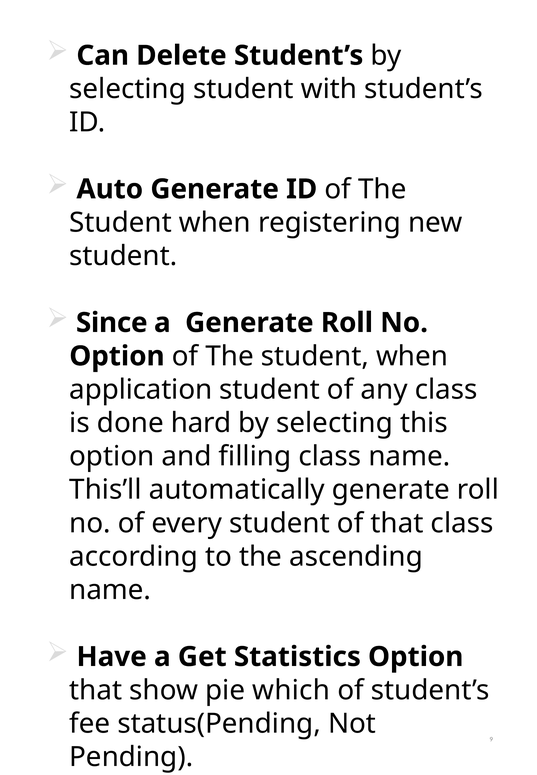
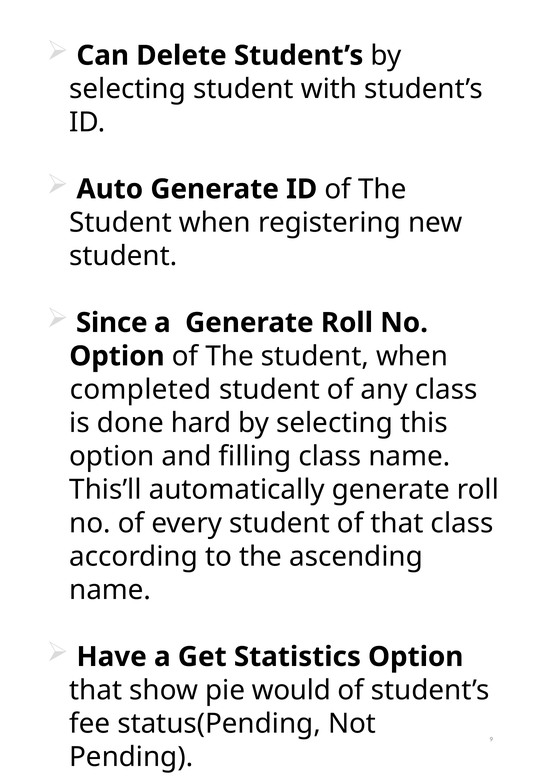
application: application -> completed
pie which: which -> would
